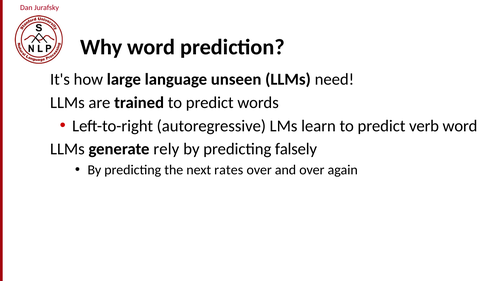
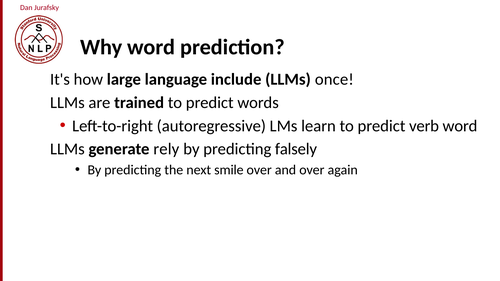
unseen: unseen -> include
need: need -> once
rates: rates -> smile
